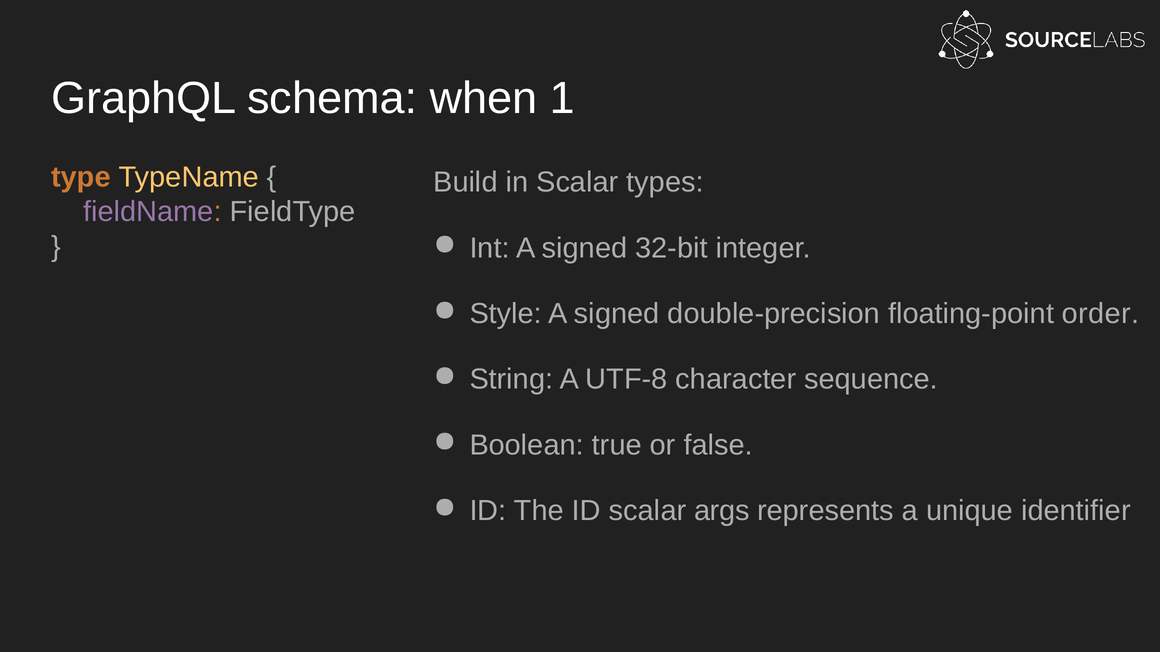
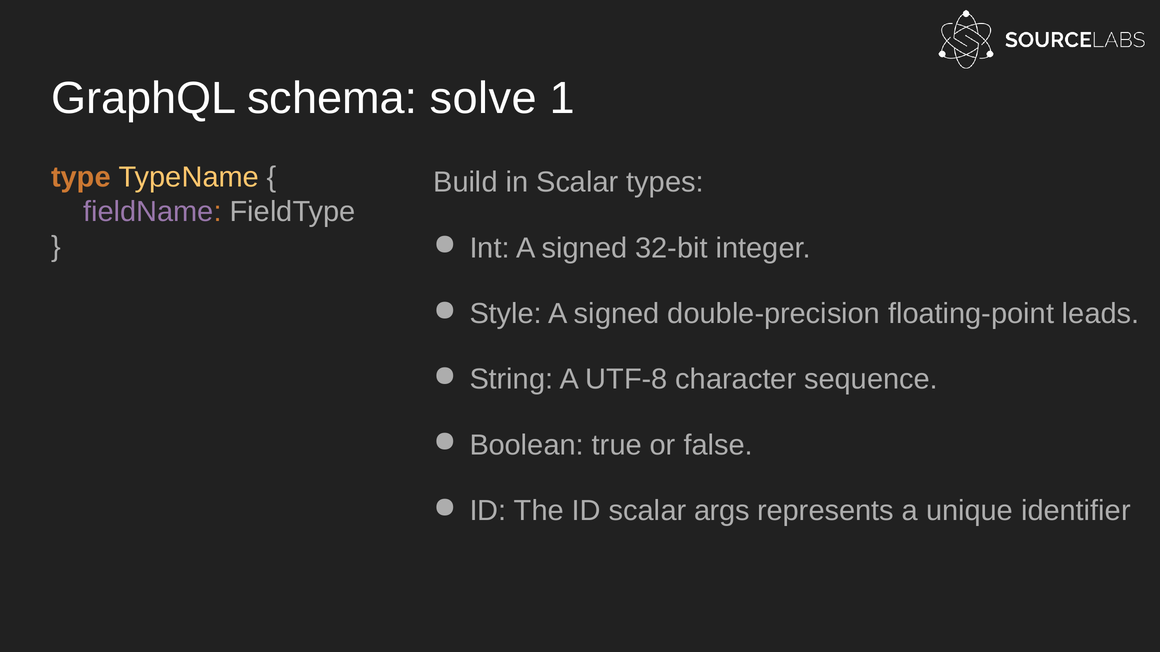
when: when -> solve
order: order -> leads
